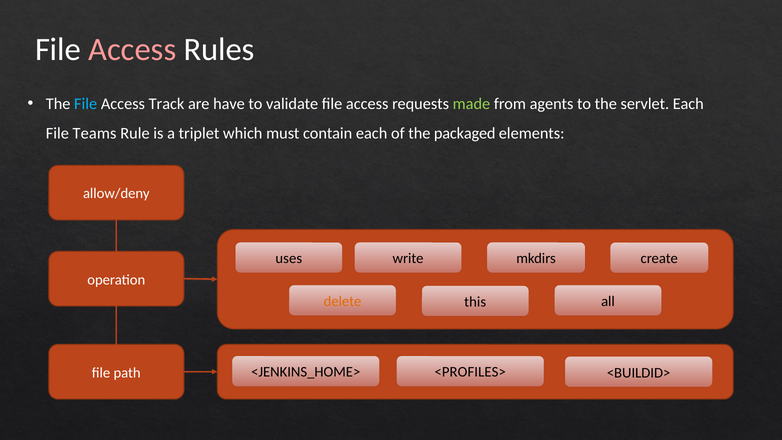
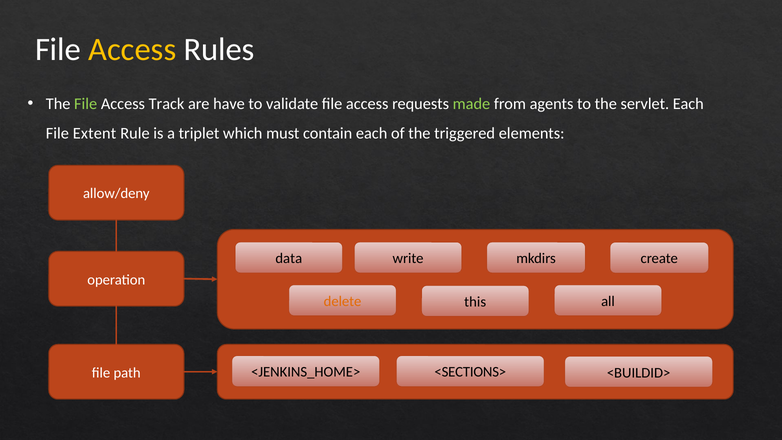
Access at (132, 50) colour: pink -> yellow
File at (86, 104) colour: light blue -> light green
Teams: Teams -> Extent
packaged: packaged -> triggered
uses: uses -> data
<PROFILES>: <PROFILES> -> <SECTIONS>
